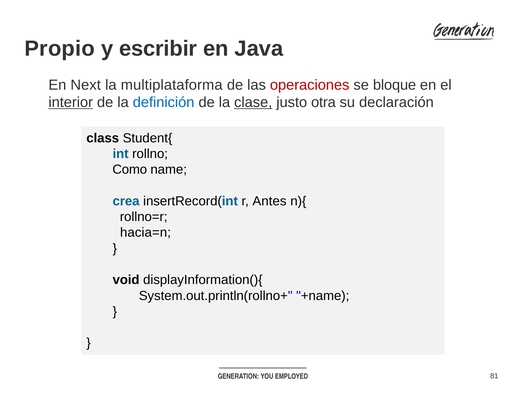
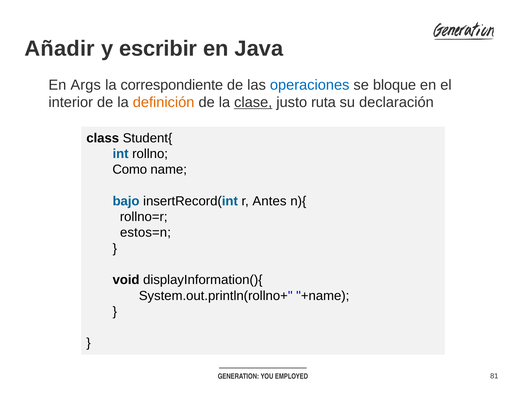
Propio: Propio -> Añadir
Next: Next -> Args
multiplataforma: multiplataforma -> correspondiente
operaciones colour: red -> blue
interior underline: present -> none
definición colour: blue -> orange
otra: otra -> ruta
crea: crea -> bajo
hacia=n: hacia=n -> estos=n
